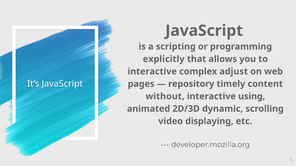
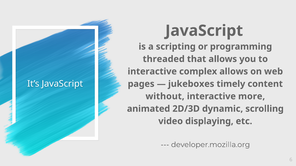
explicitly: explicitly -> threaded
complex adjust: adjust -> allows
repository: repository -> jukeboxes
using: using -> more
